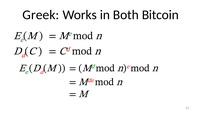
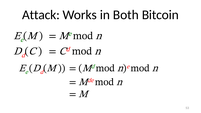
Greek: Greek -> Attack
